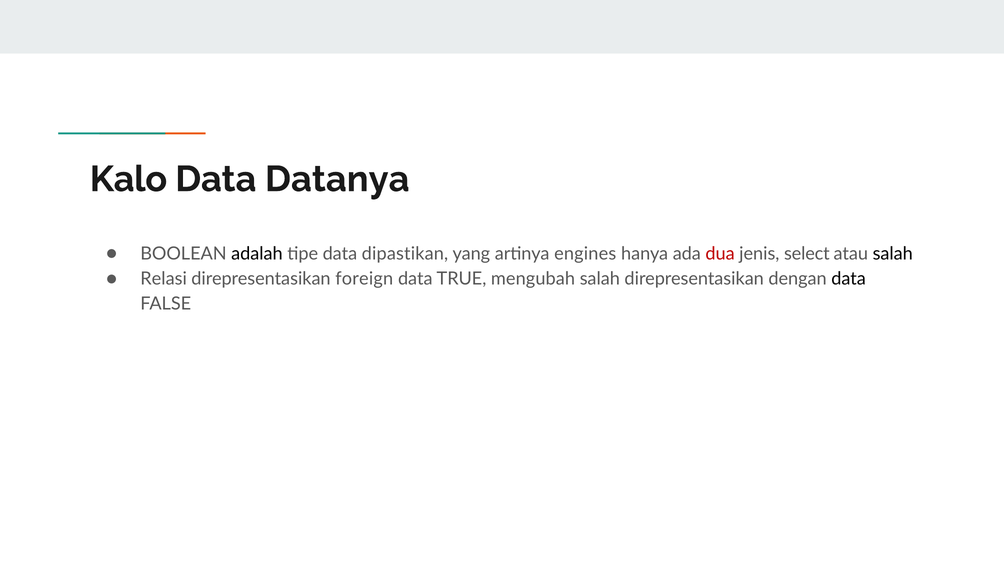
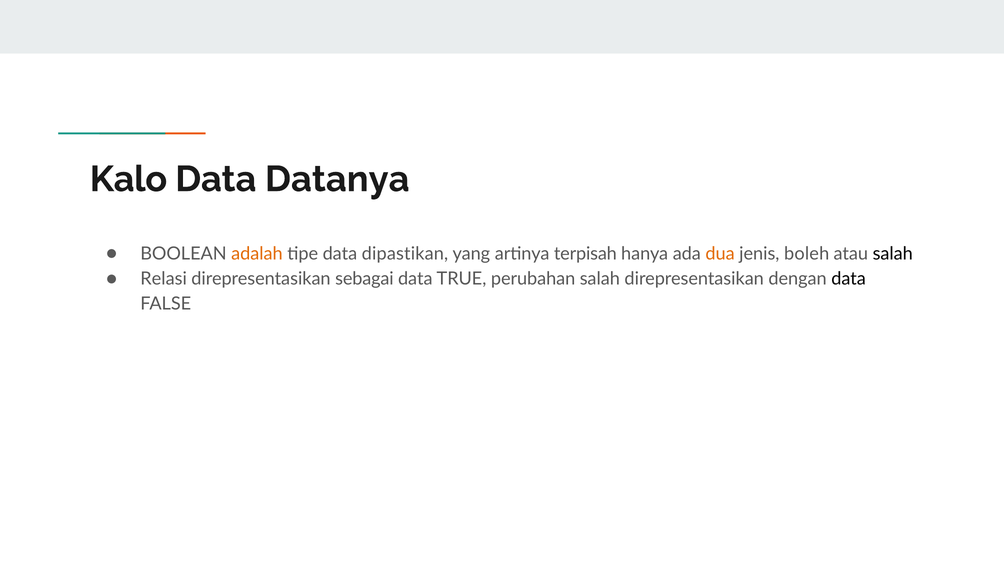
adalah colour: black -> orange
engines: engines -> terpisah
dua colour: red -> orange
select: select -> boleh
foreign: foreign -> sebagai
mengubah: mengubah -> perubahan
